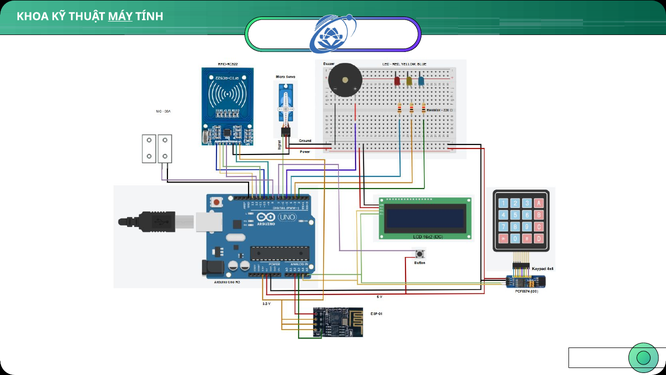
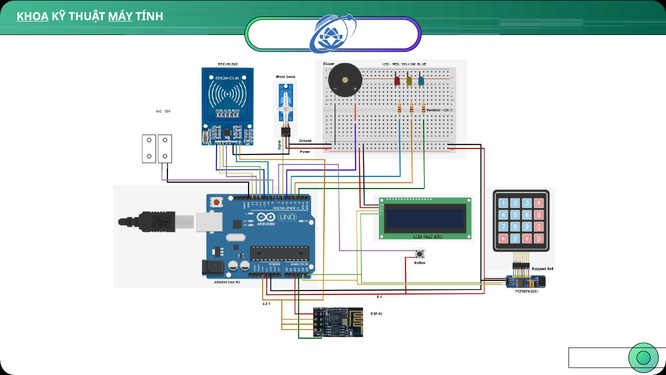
KHOA underline: none -> present
